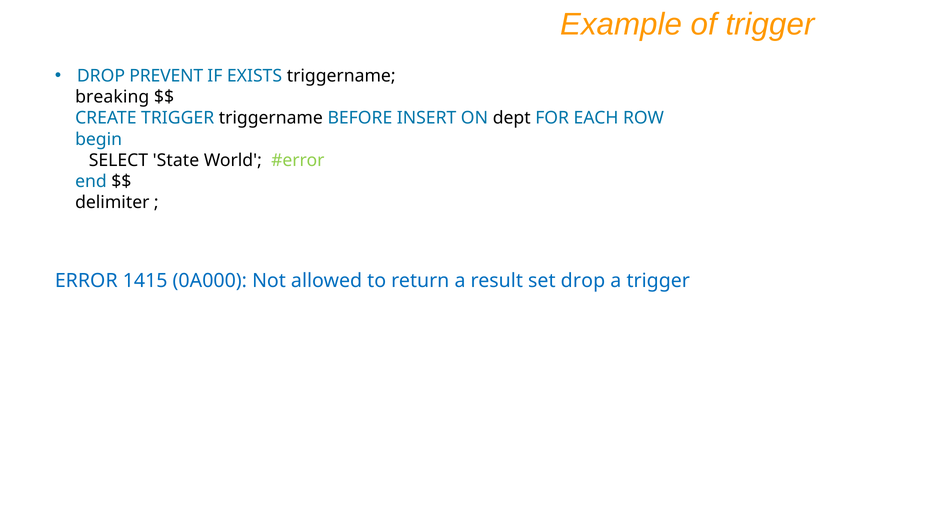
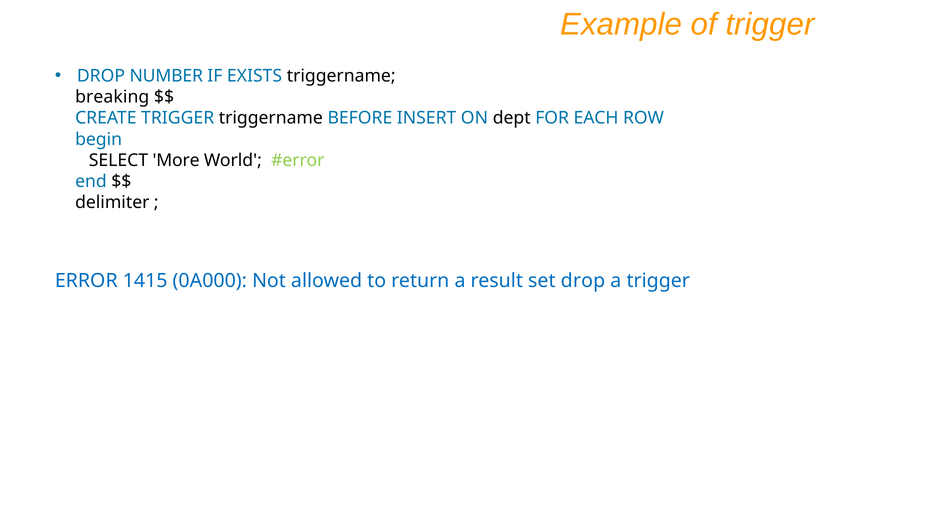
PREVENT: PREVENT -> NUMBER
State: State -> More
